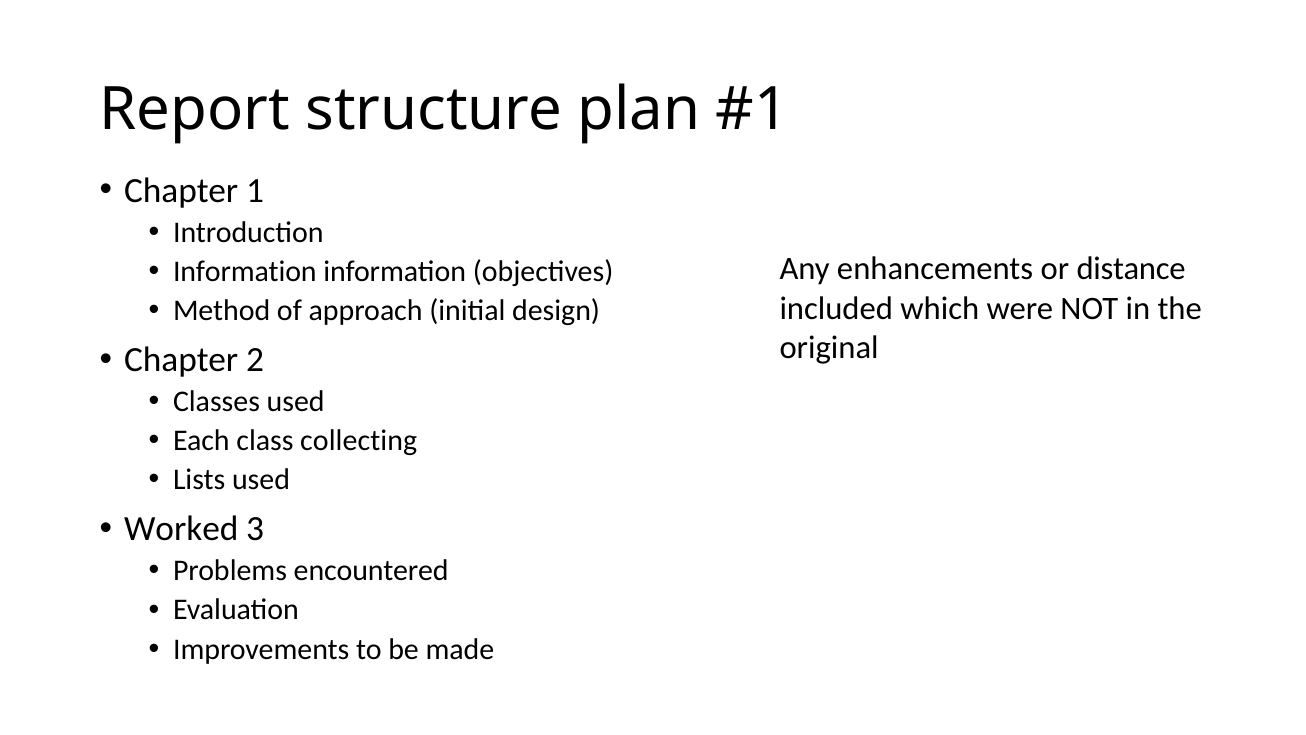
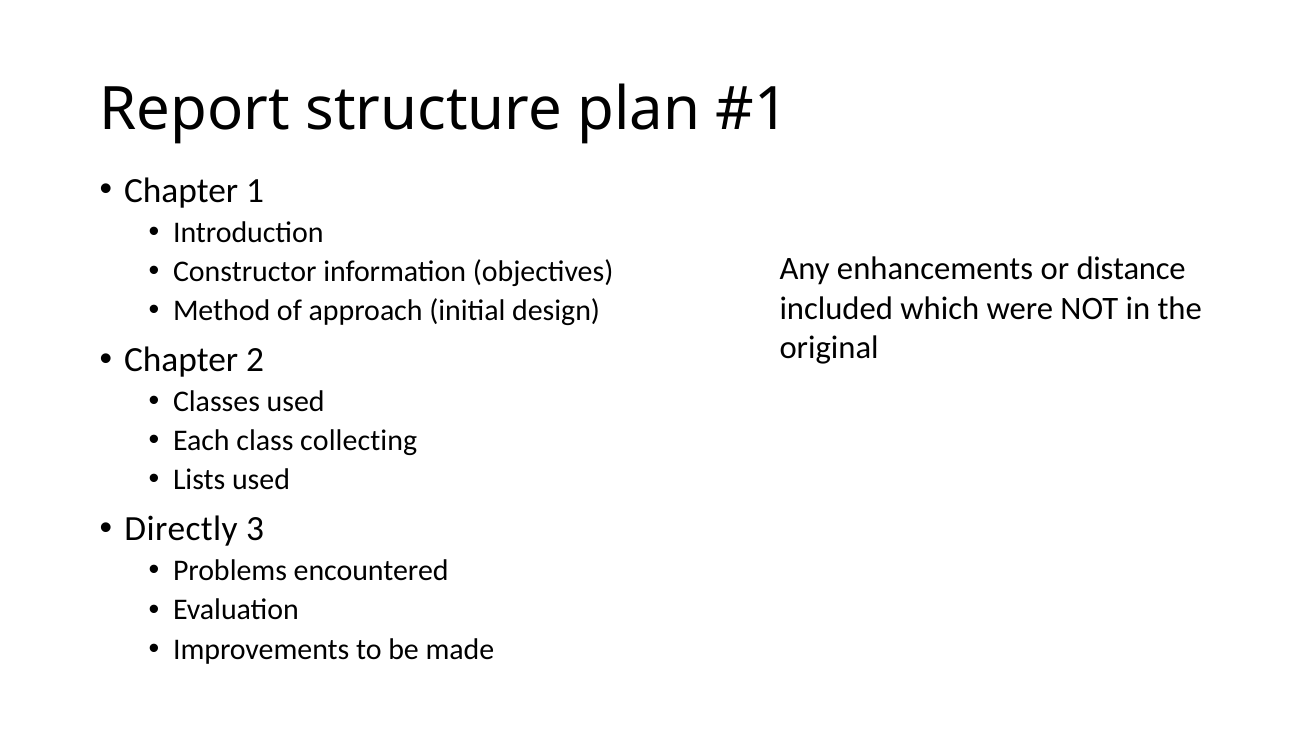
Information at (245, 272): Information -> Constructor
Worked: Worked -> Directly
